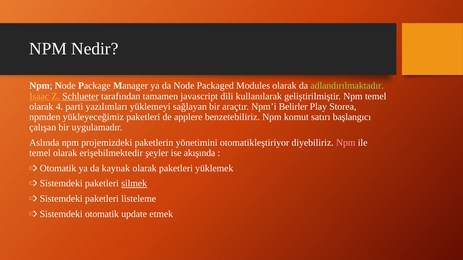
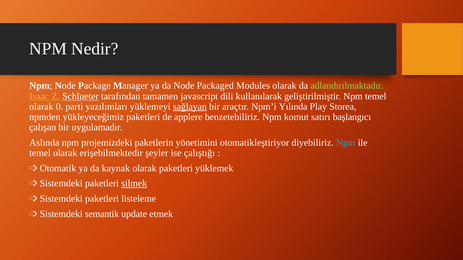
4: 4 -> 0
sağlayan underline: none -> present
Belirler: Belirler -> Yılında
Npm at (346, 143) colour: pink -> light blue
akışında: akışında -> çalıştığı
otomatik: otomatik -> semantik
